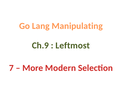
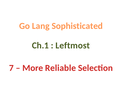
Manipulating: Manipulating -> Sophisticated
Ch.9: Ch.9 -> Ch.1
Modern: Modern -> Reliable
